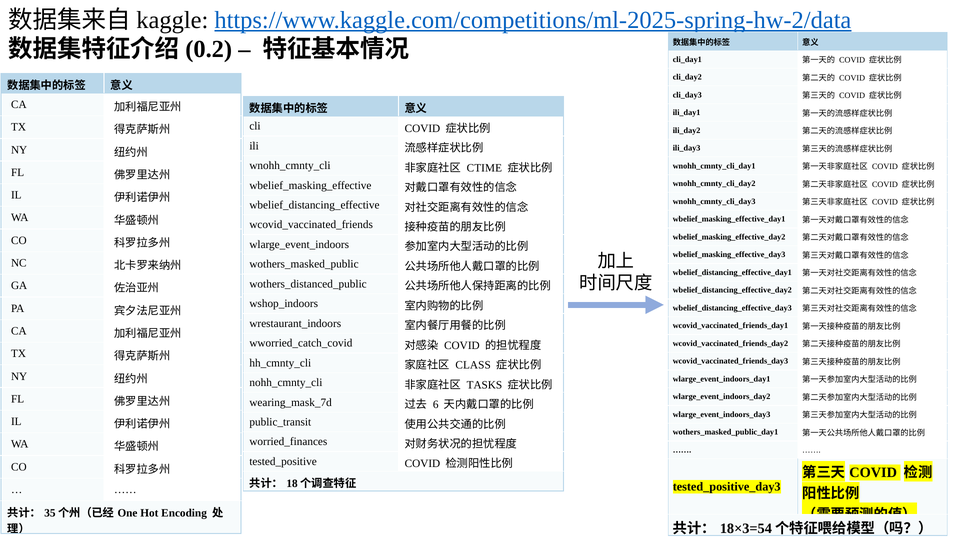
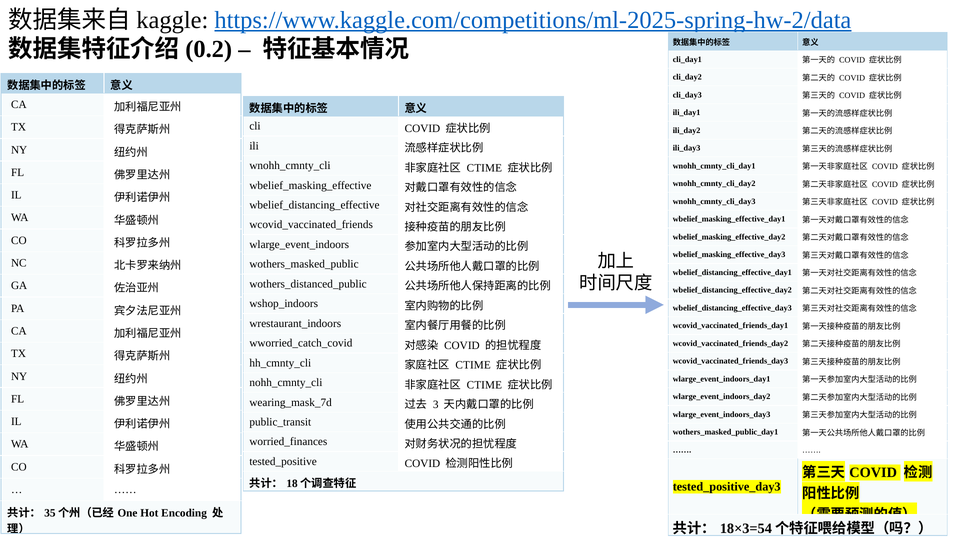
CLASS at (473, 365): CLASS -> CTIME
TASKS at (484, 385): TASKS -> CTIME
6: 6 -> 3
